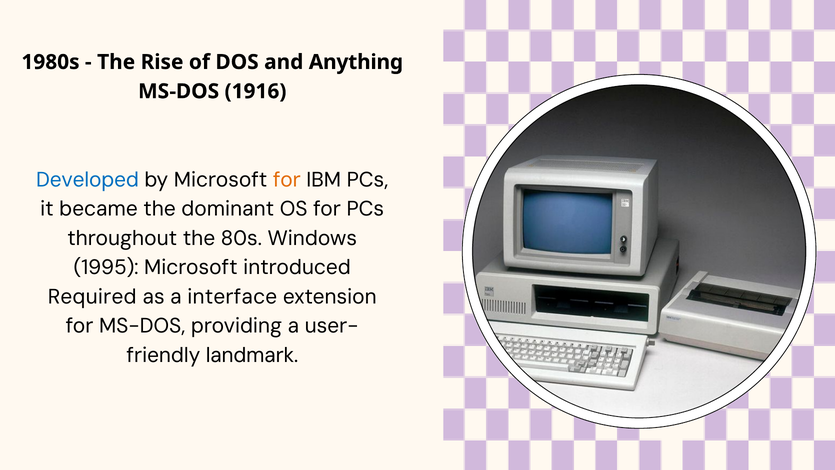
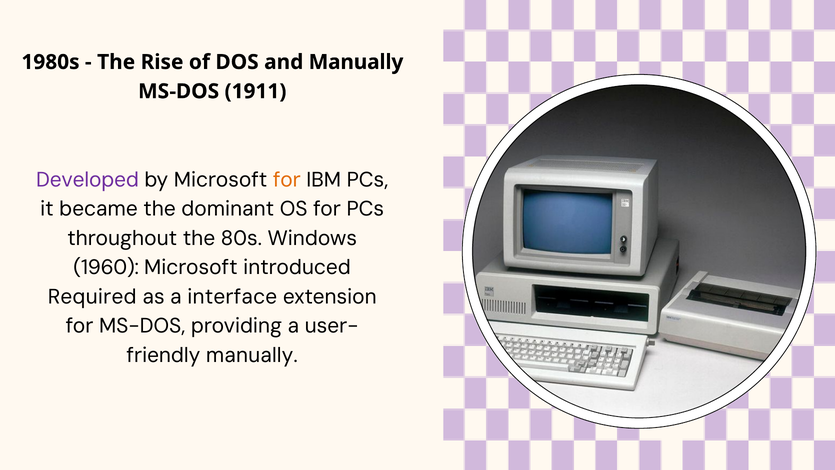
and Anything: Anything -> Manually
1916: 1916 -> 1911
Developed colour: blue -> purple
1995: 1995 -> 1960
landmark at (252, 355): landmark -> manually
